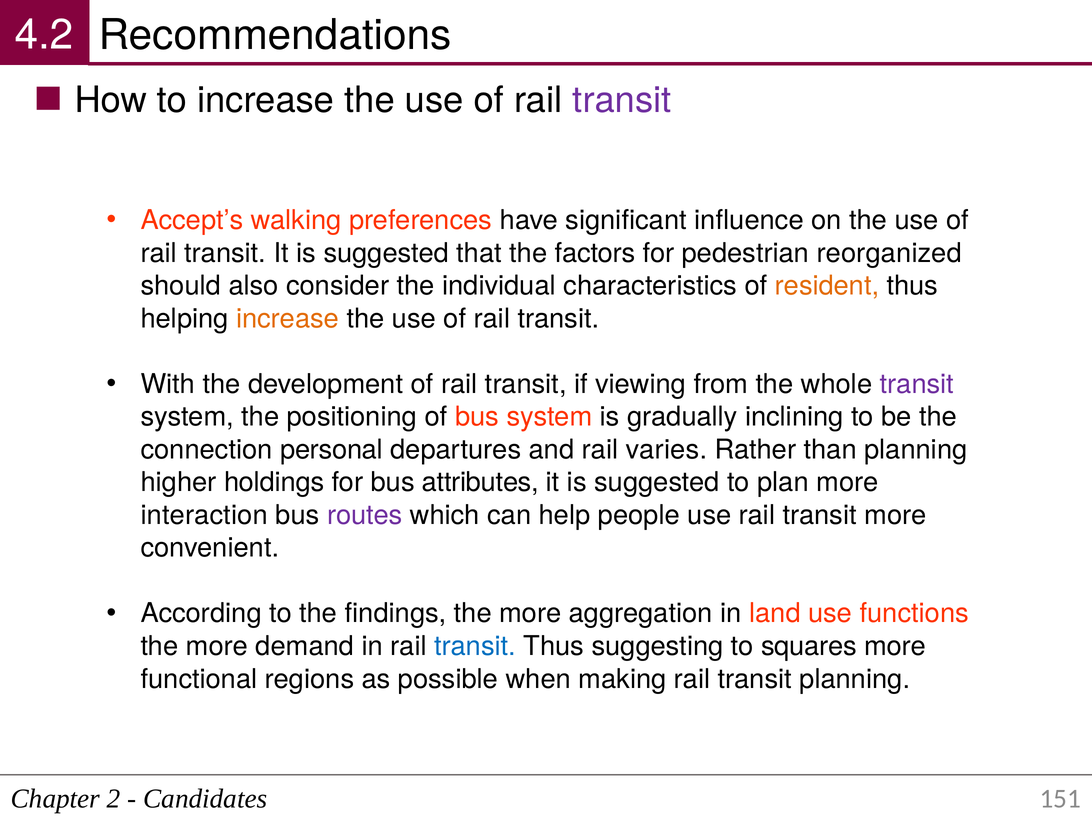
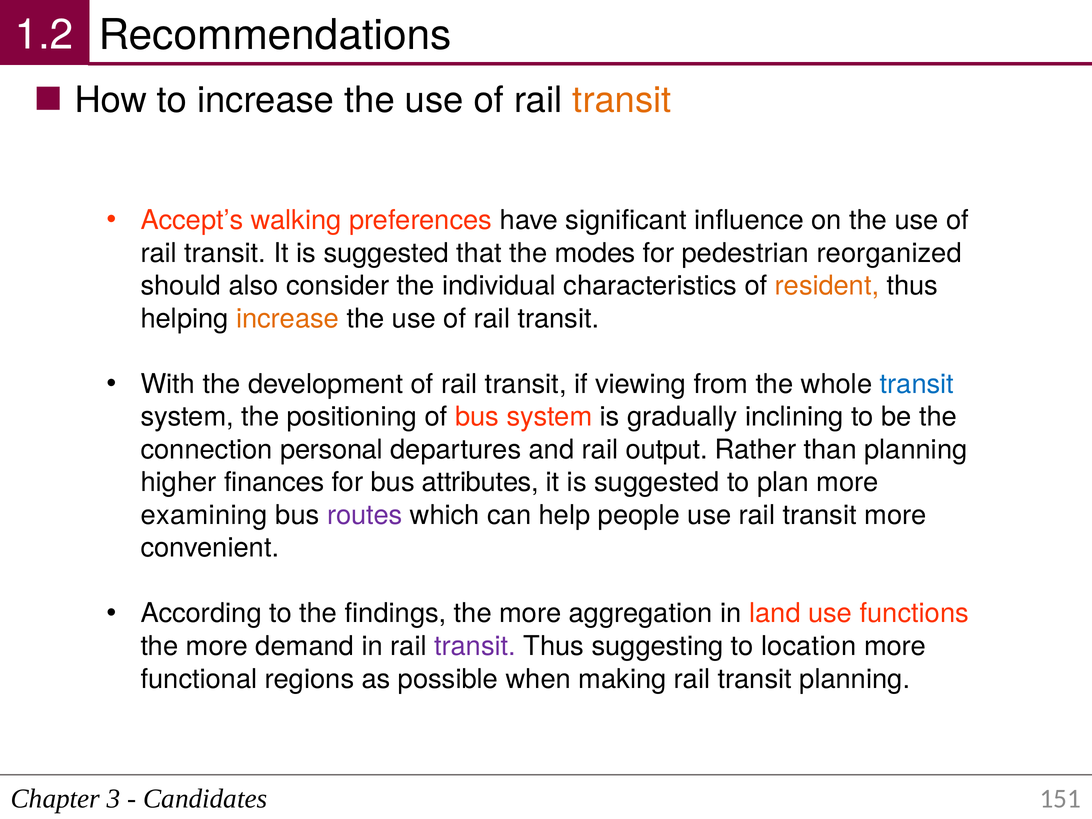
4.2: 4.2 -> 1.2
transit at (622, 100) colour: purple -> orange
factors: factors -> modes
transit at (917, 384) colour: purple -> blue
varies: varies -> output
holdings: holdings -> finances
interaction: interaction -> examining
transit at (475, 646) colour: blue -> purple
squares: squares -> location
2: 2 -> 3
